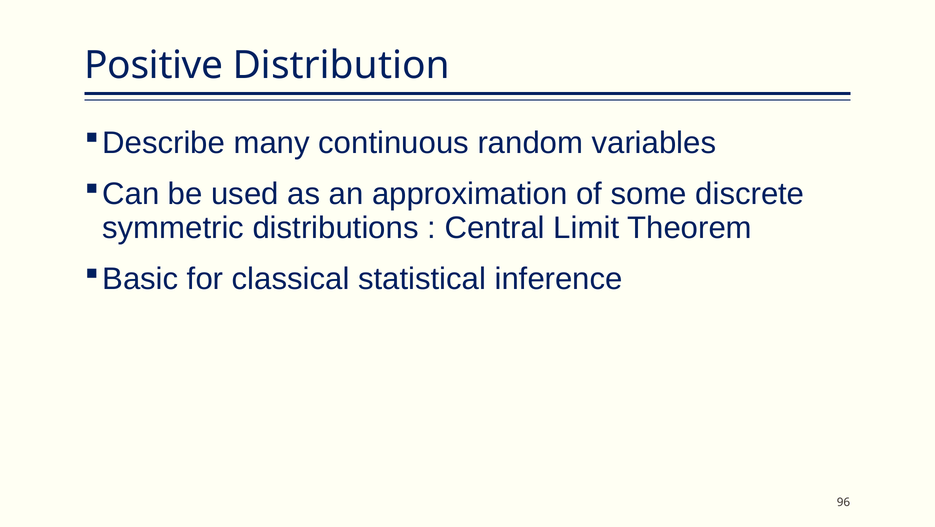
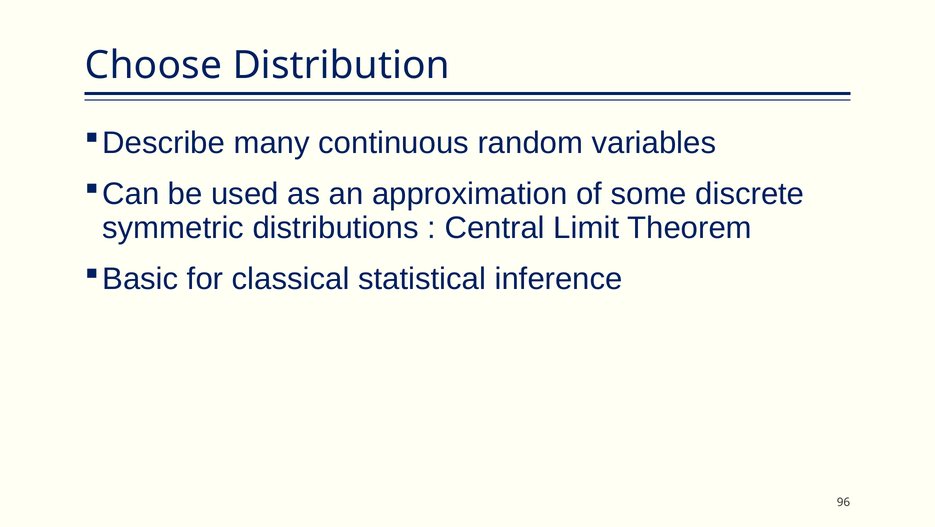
Positive: Positive -> Choose
